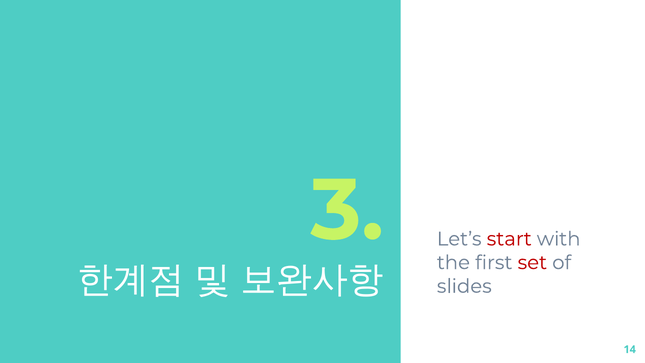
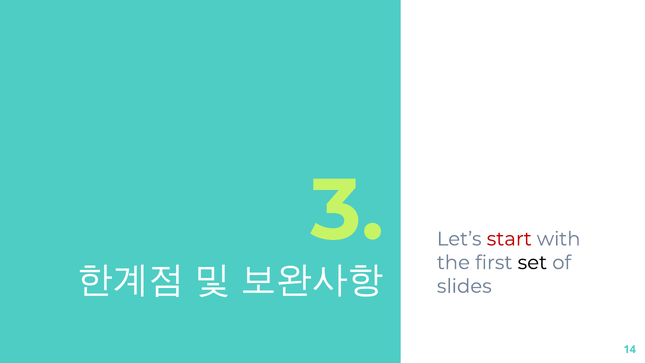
set colour: red -> black
